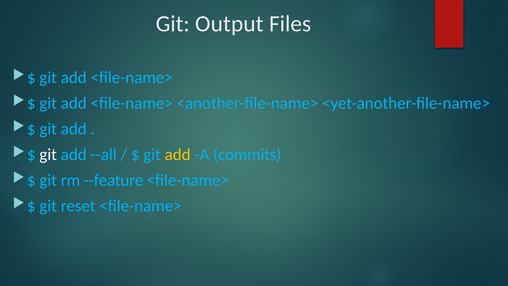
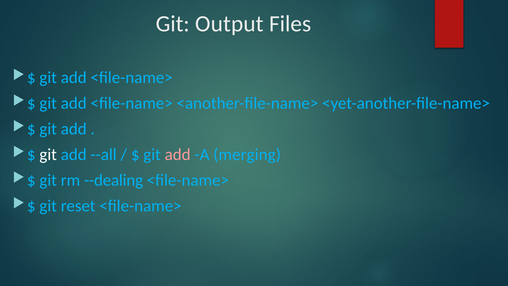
add at (178, 154) colour: yellow -> pink
commits: commits -> merging
--feature: --feature -> --dealing
